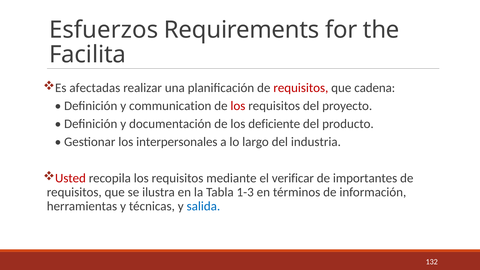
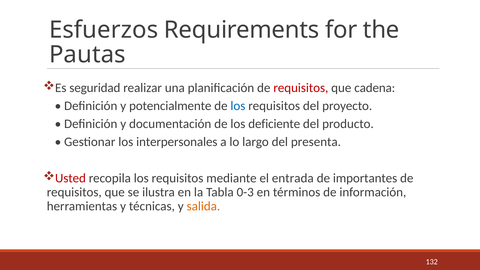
Facilita: Facilita -> Pautas
afectadas: afectadas -> seguridad
communication: communication -> potencialmente
los at (238, 106) colour: red -> blue
industria: industria -> presenta
verificar: verificar -> entrada
1-3: 1-3 -> 0-3
salida colour: blue -> orange
